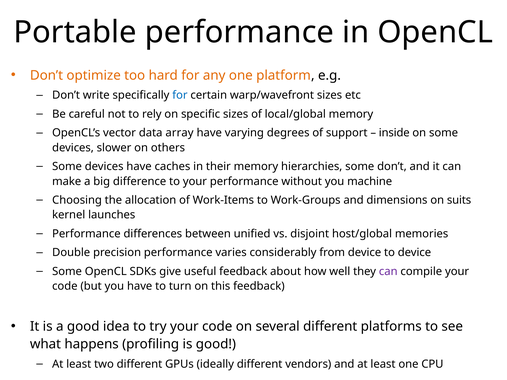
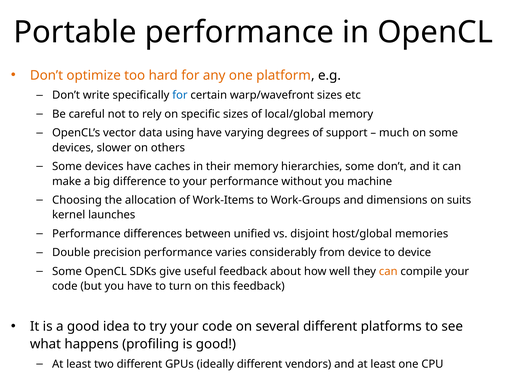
array: array -> using
inside: inside -> much
can at (388, 271) colour: purple -> orange
